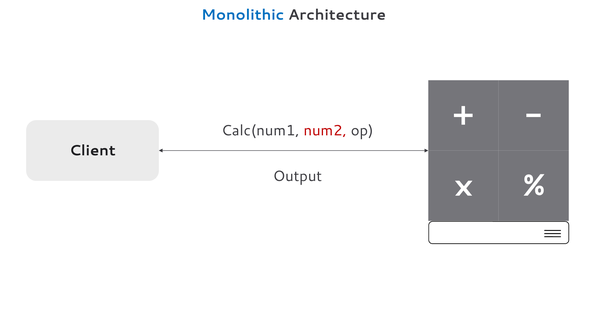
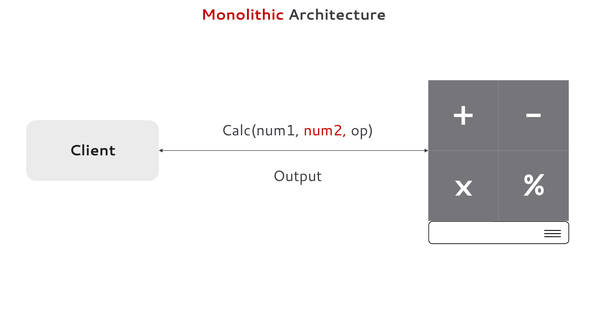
Monolithic colour: blue -> red
